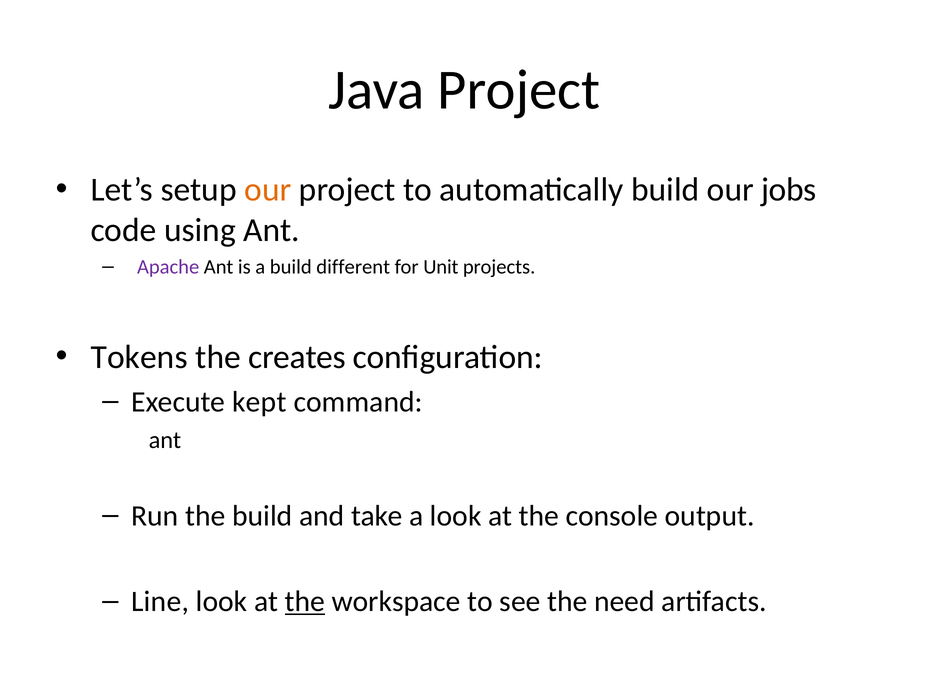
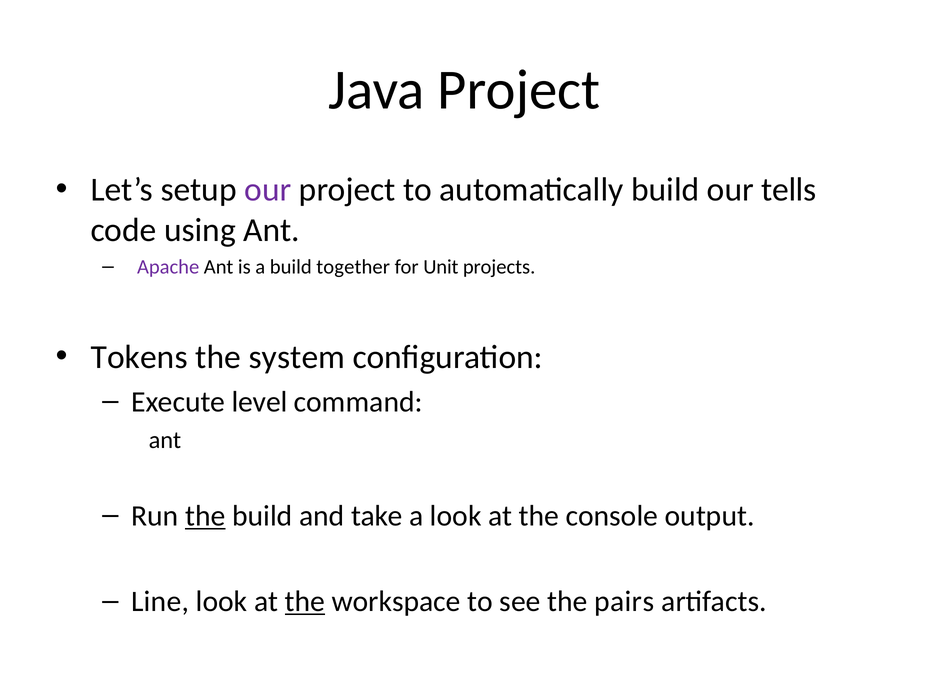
our at (268, 190) colour: orange -> purple
jobs: jobs -> tells
different: different -> together
creates: creates -> system
kept: kept -> level
the at (205, 516) underline: none -> present
need: need -> pairs
